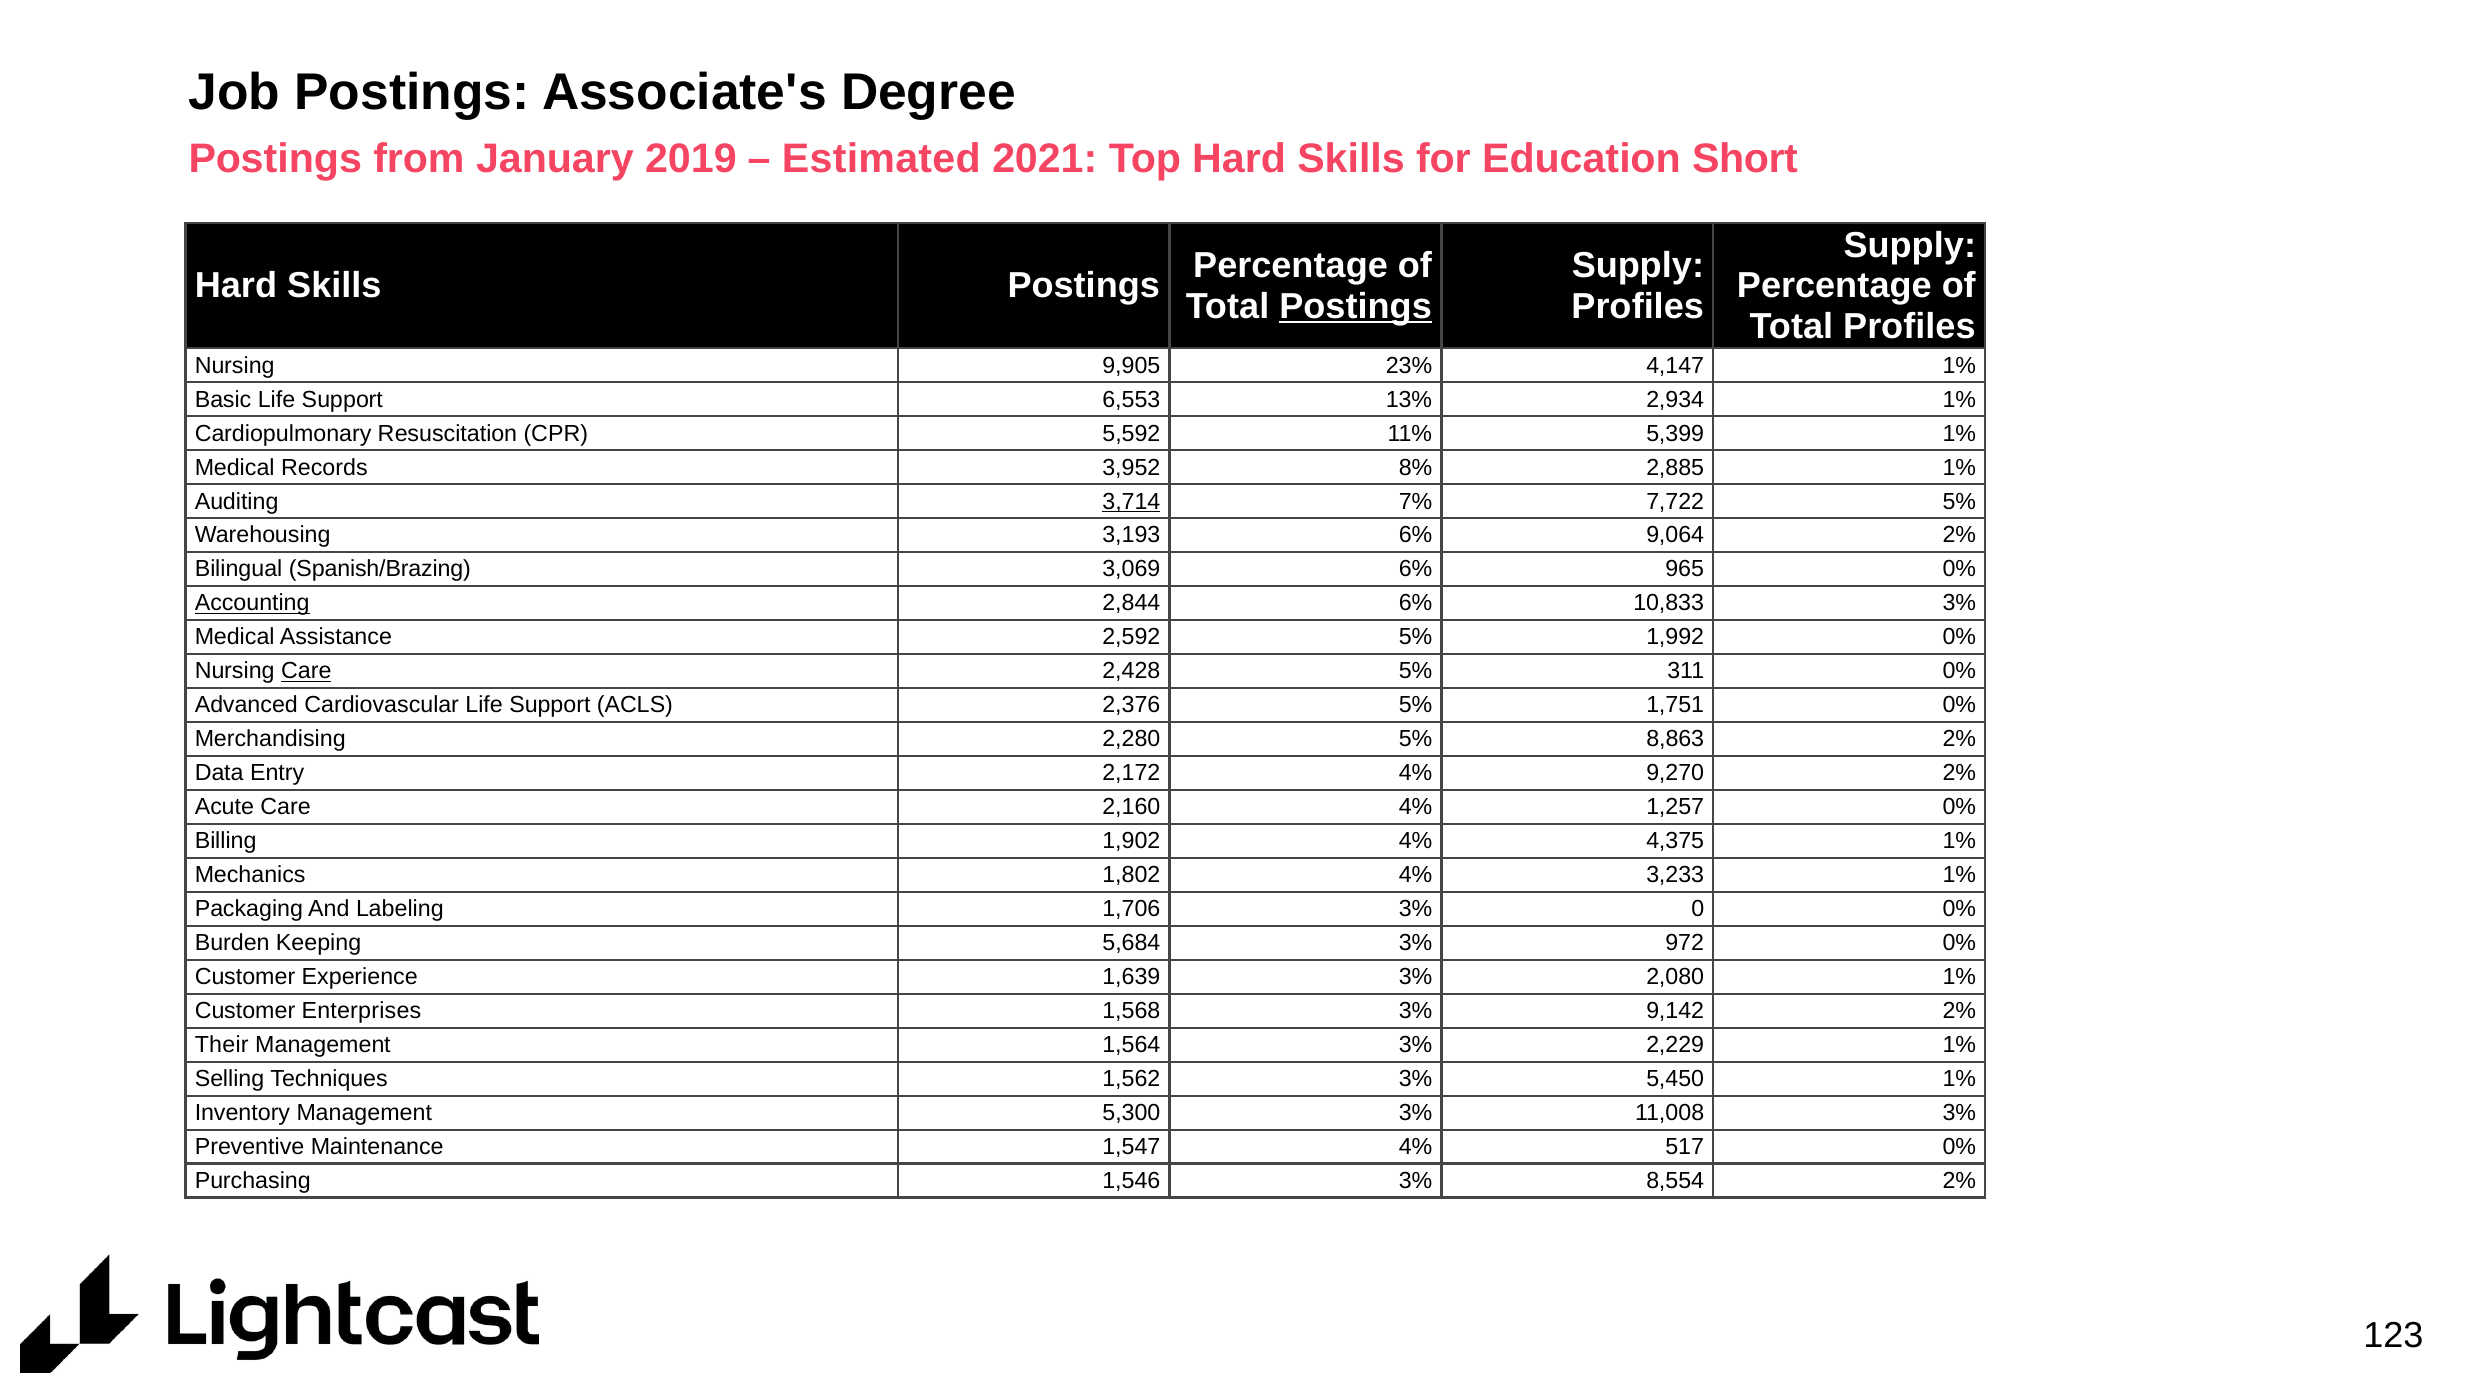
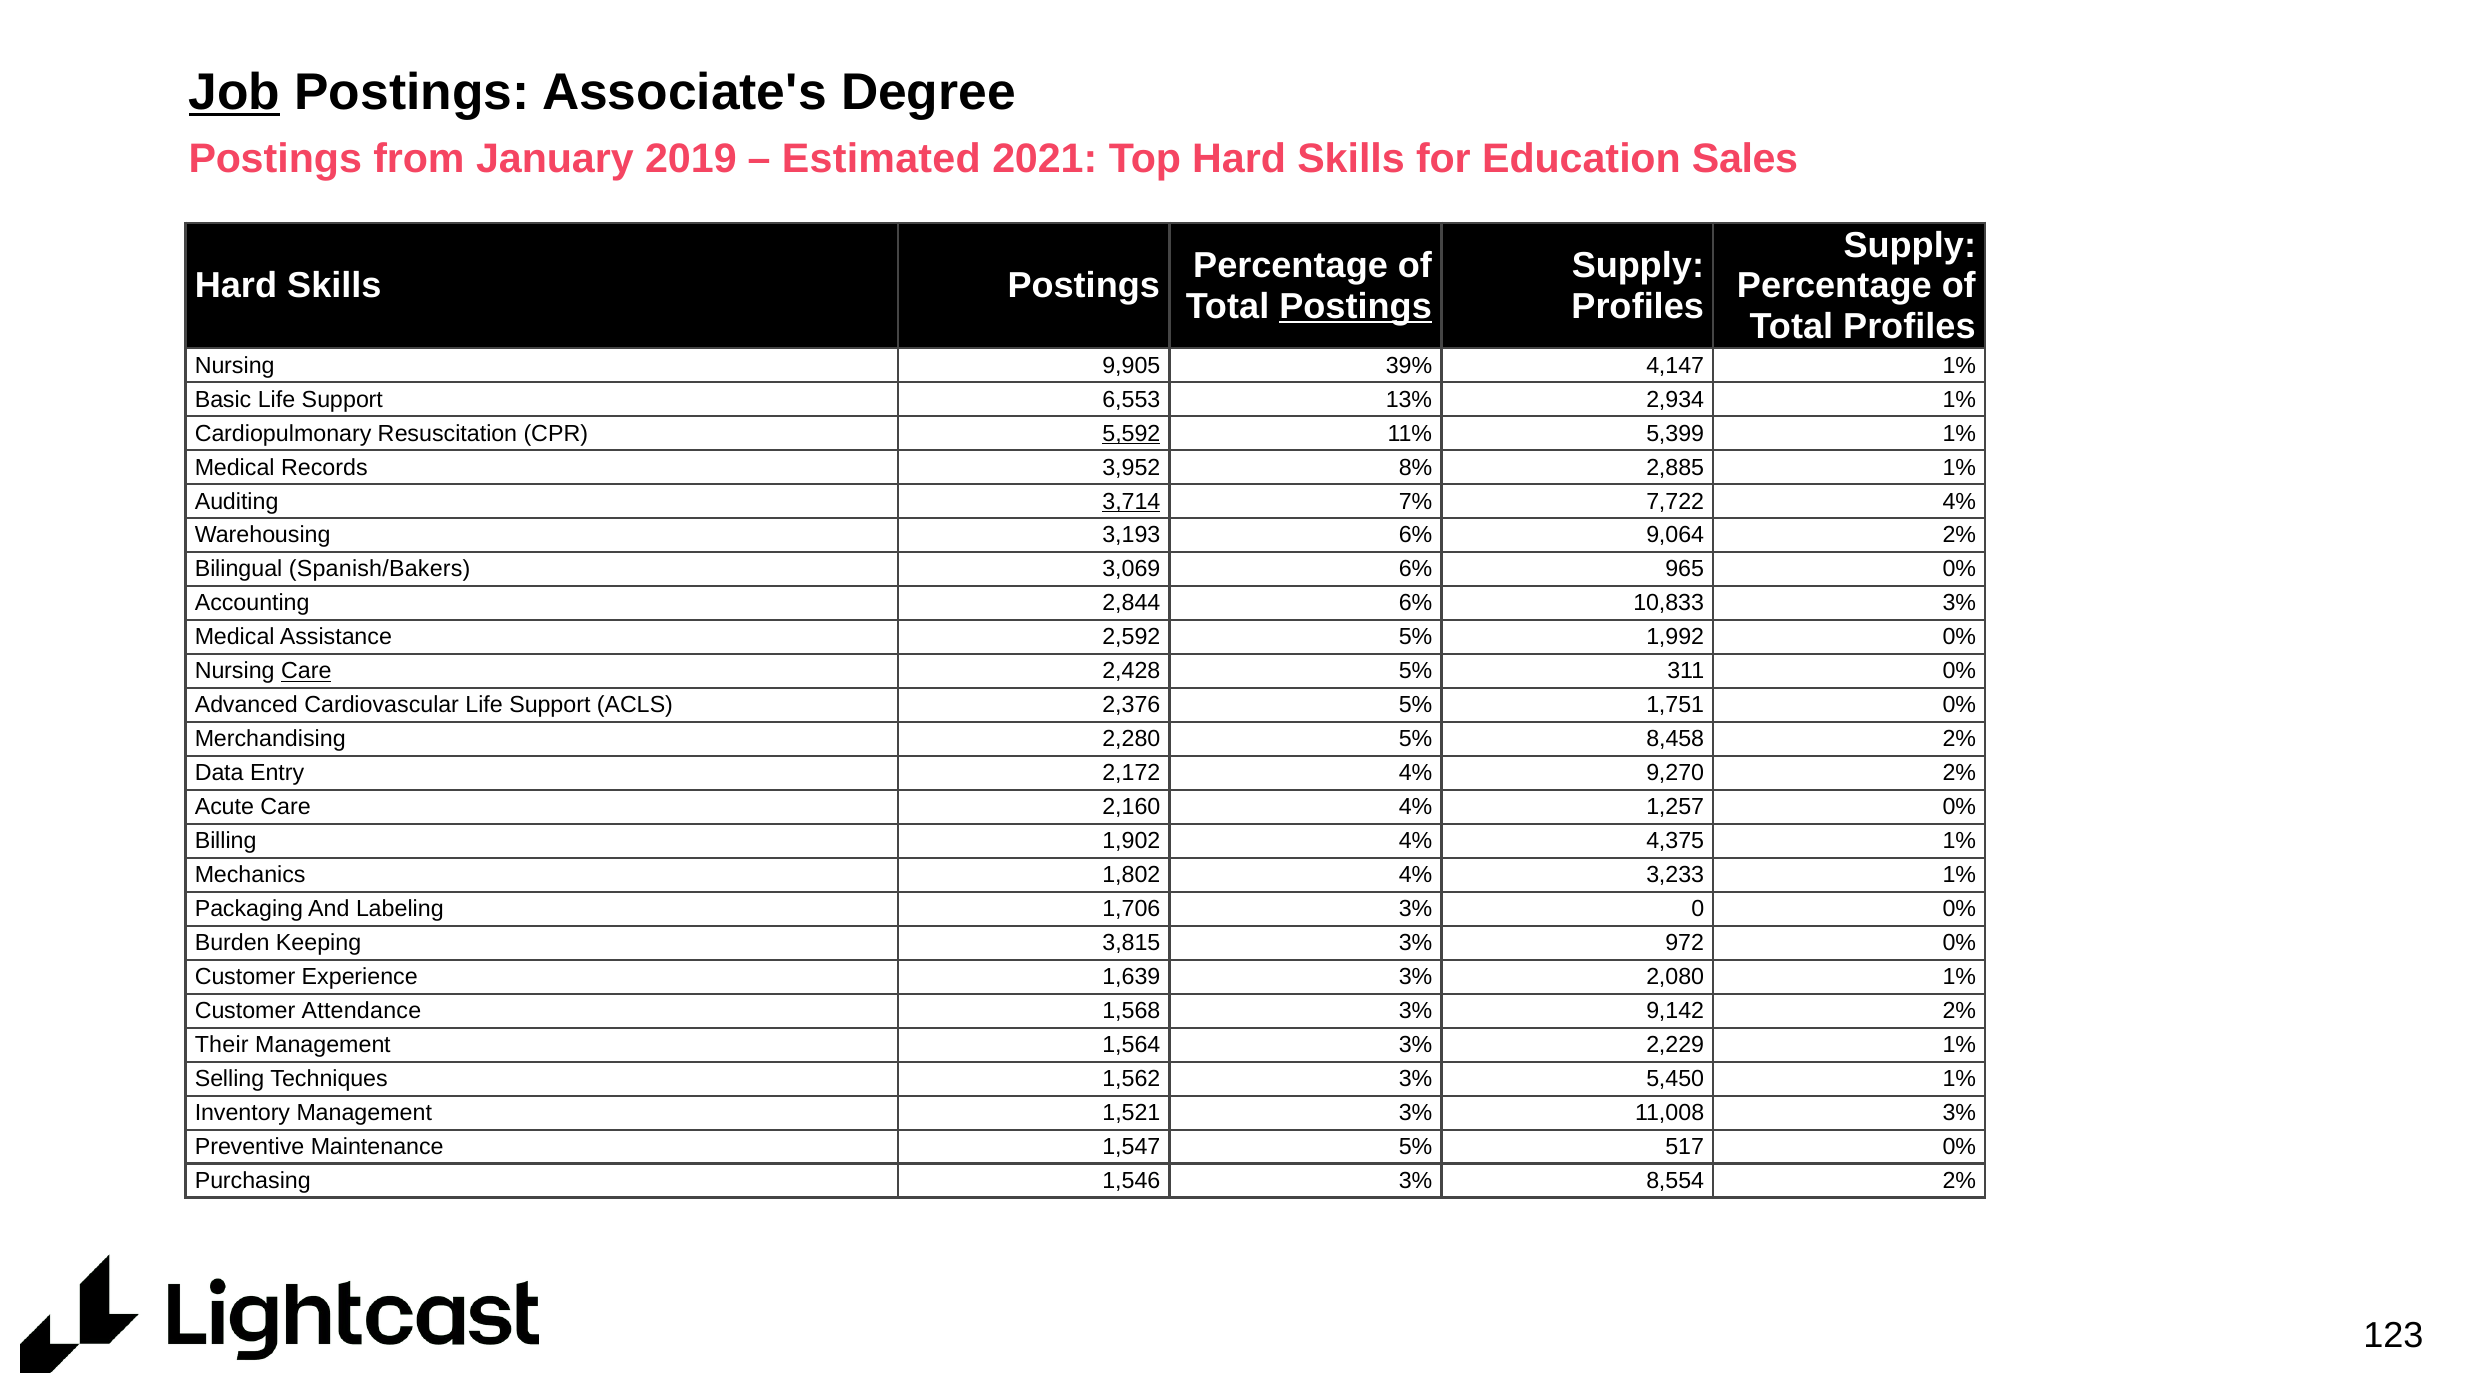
Job underline: none -> present
Short: Short -> Sales
23%: 23% -> 39%
5,592 underline: none -> present
7,722 5%: 5% -> 4%
Spanish/Brazing: Spanish/Brazing -> Spanish/Bakers
Accounting underline: present -> none
8,863: 8,863 -> 8,458
5,684: 5,684 -> 3,815
Enterprises: Enterprises -> Attendance
5,300: 5,300 -> 1,521
1,547 4%: 4% -> 5%
